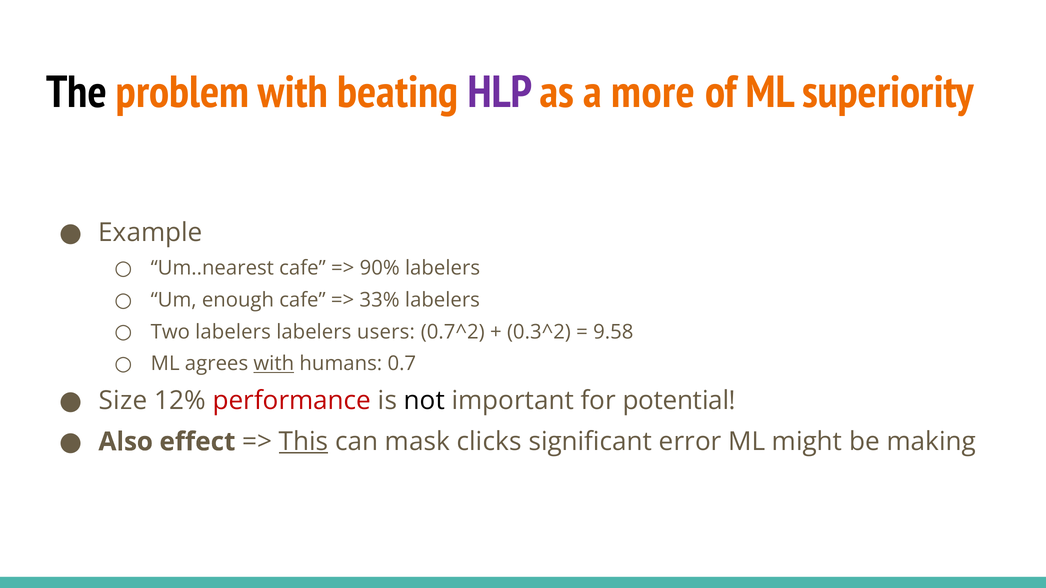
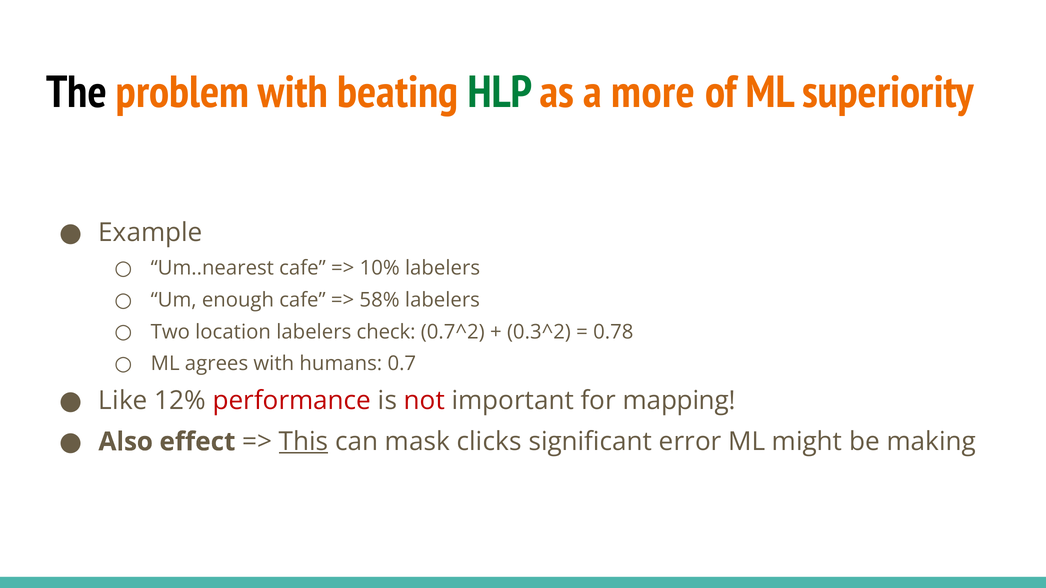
HLP colour: purple -> green
90%: 90% -> 10%
33%: 33% -> 58%
Two labelers: labelers -> location
users: users -> check
9.58: 9.58 -> 0.78
with at (274, 364) underline: present -> none
Size: Size -> Like
not colour: black -> red
potential: potential -> mapping
